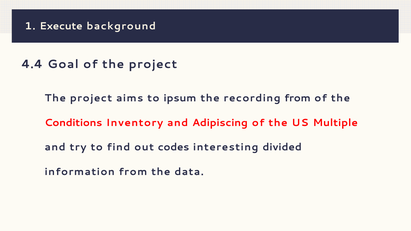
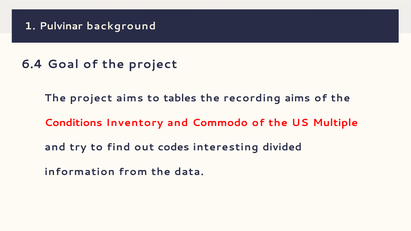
Execute: Execute -> Pulvinar
4.4: 4.4 -> 6.4
ipsum: ipsum -> tables
recording from: from -> aims
Adipiscing: Adipiscing -> Commodo
